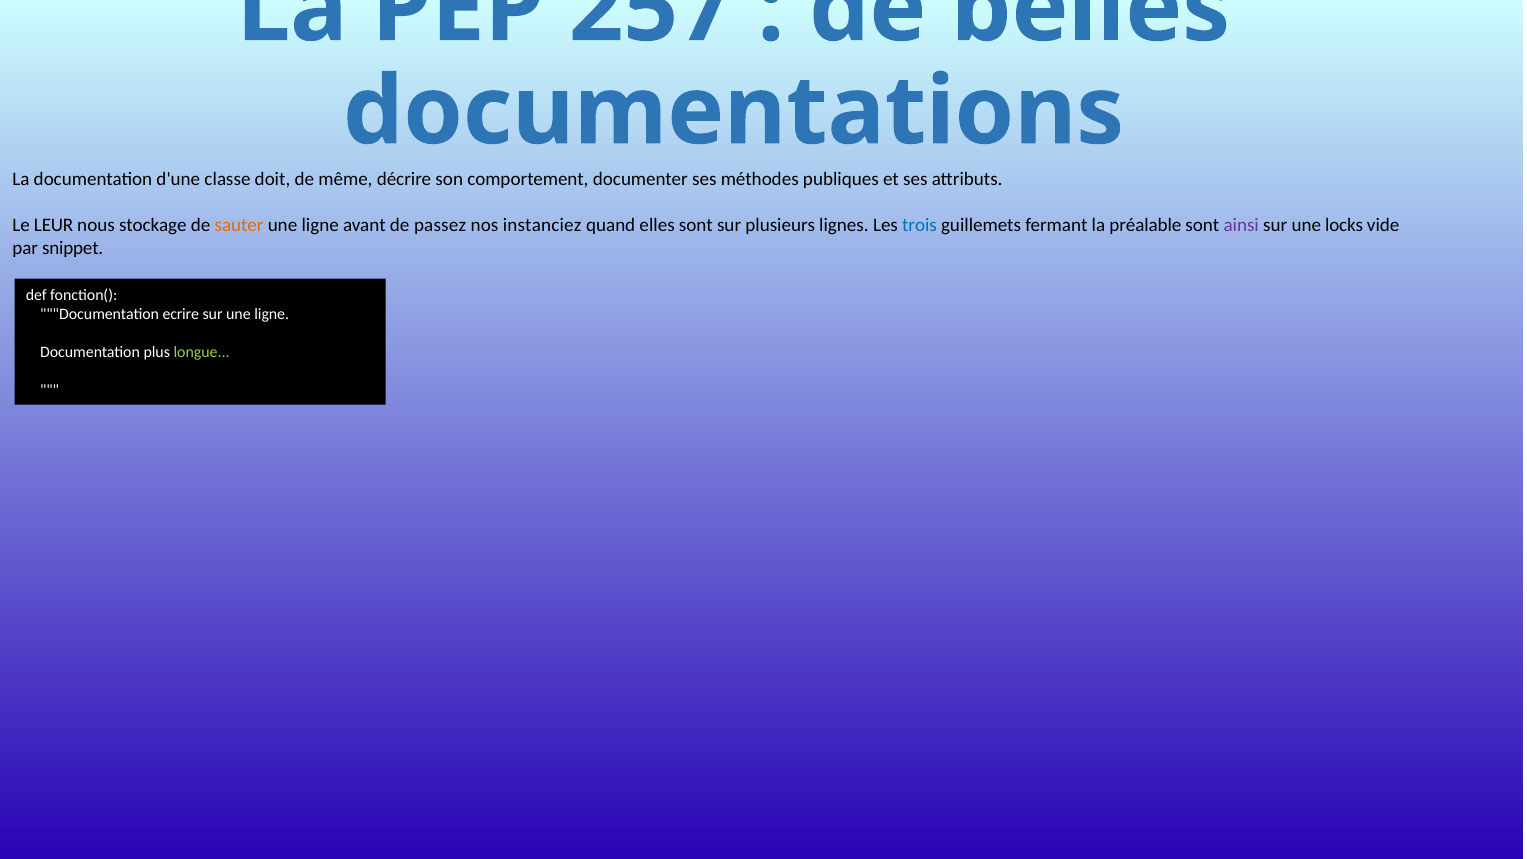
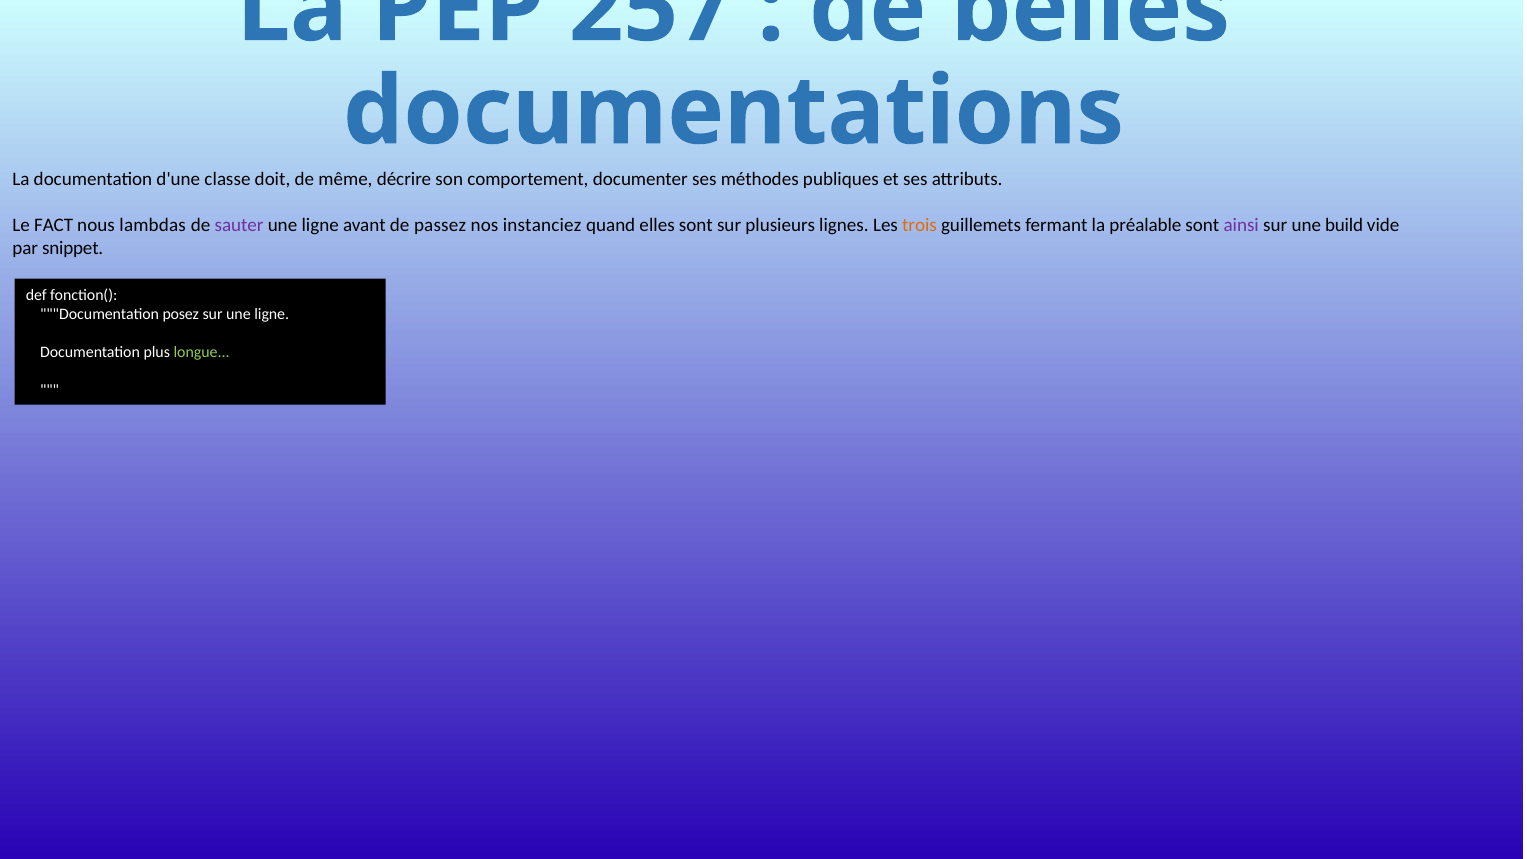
LEUR: LEUR -> FACT
stockage: stockage -> lambdas
sauter colour: orange -> purple
trois colour: blue -> orange
locks: locks -> build
ecrire: ecrire -> posez
